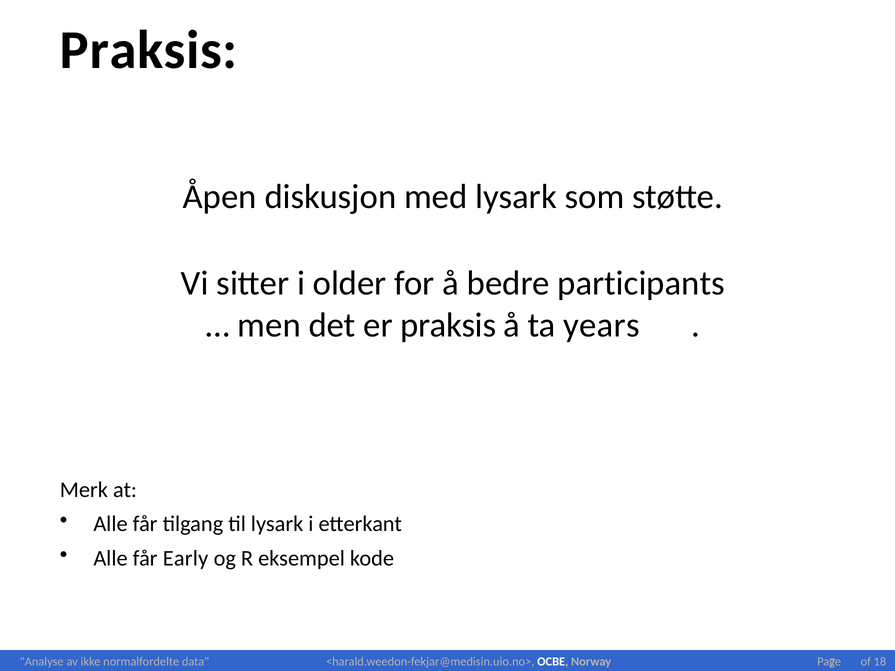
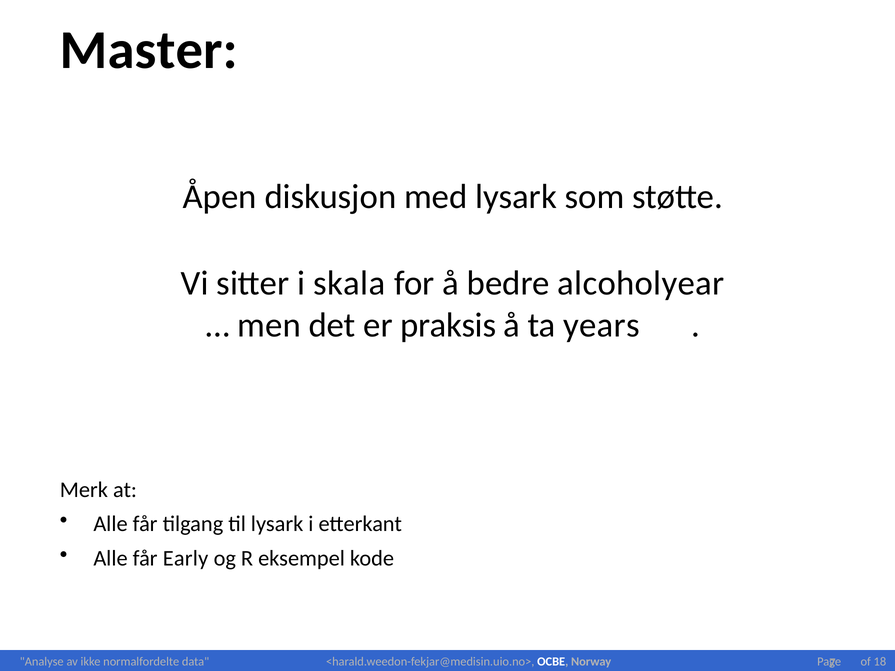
Praksis at (149, 50): Praksis -> Master
older: older -> skala
participants: participants -> alcoholyear
